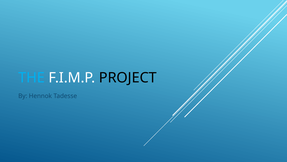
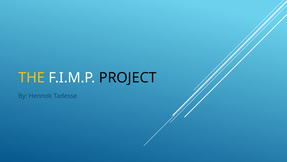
THE colour: light blue -> yellow
